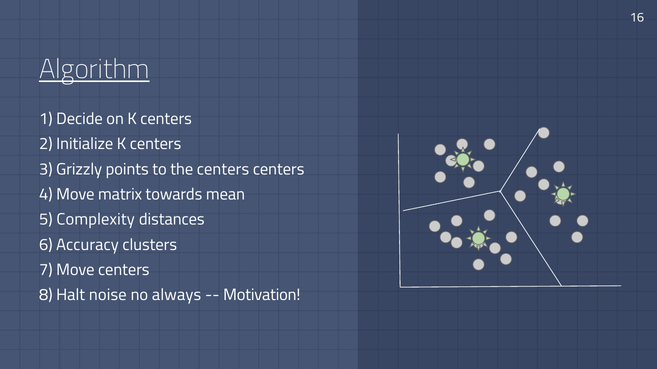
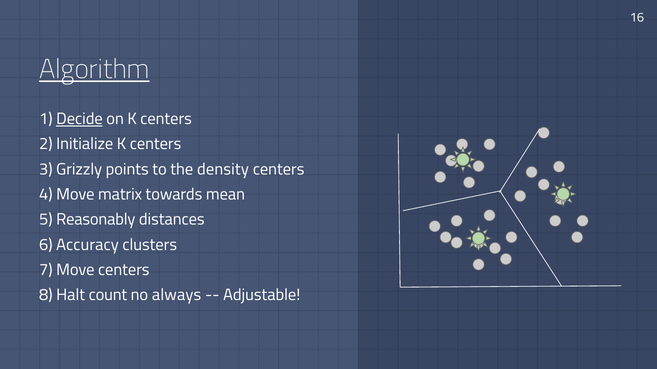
Decide underline: none -> present
the centers: centers -> density
Complexity: Complexity -> Reasonably
noise: noise -> count
Motivation: Motivation -> Adjustable
